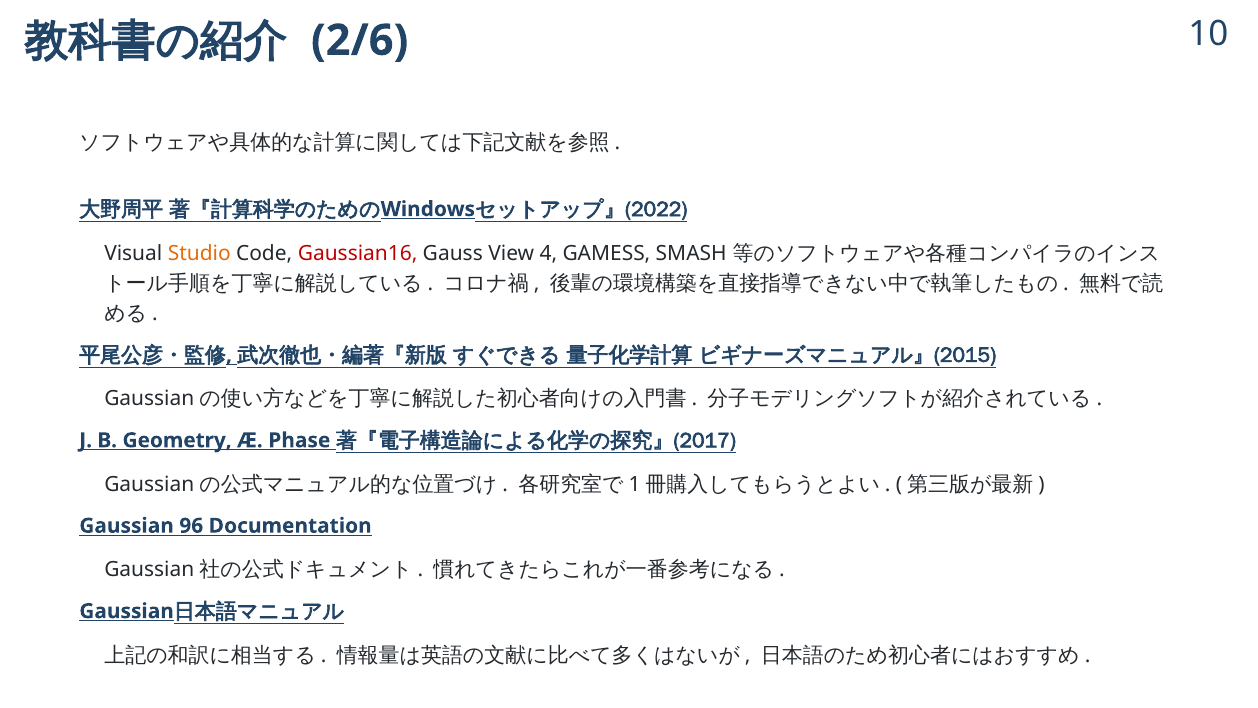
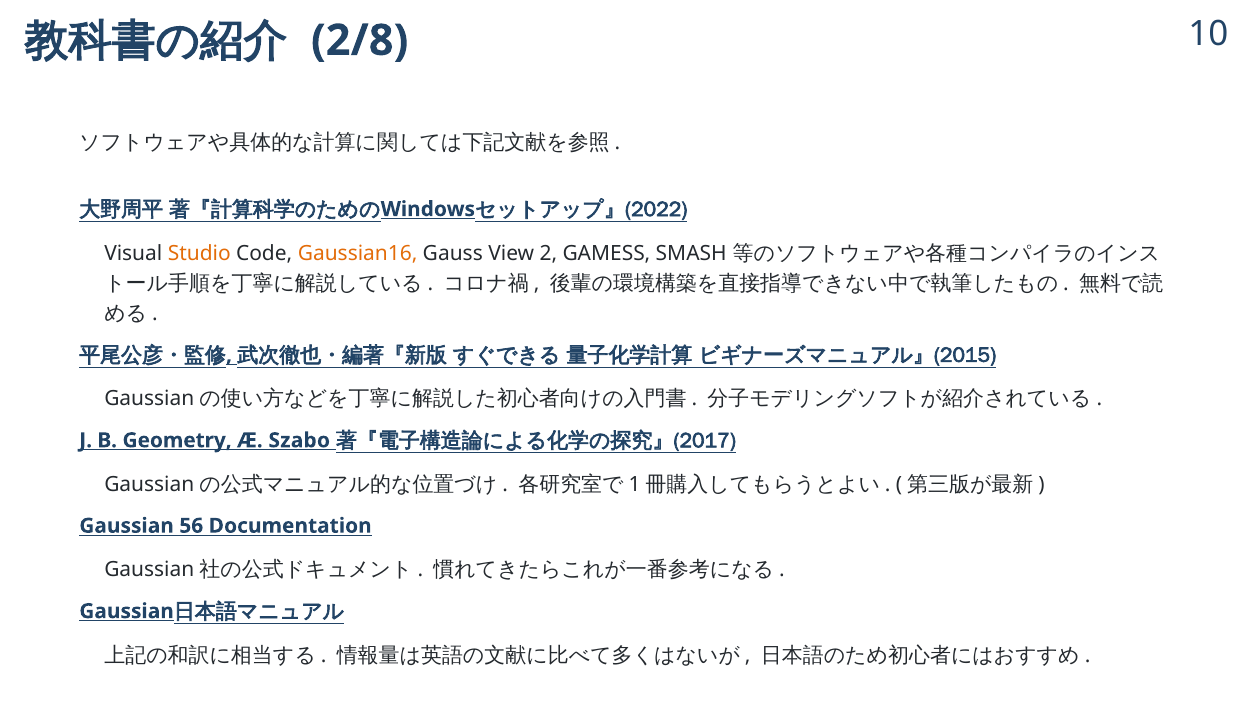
2/6: 2/6 -> 2/8
Gaussian16 colour: red -> orange
4: 4 -> 2
Phase: Phase -> Szabo
96: 96 -> 56
